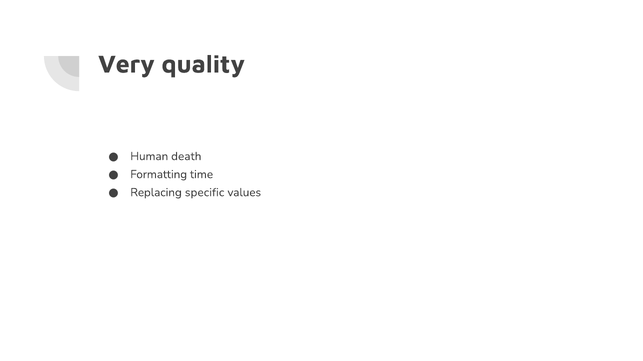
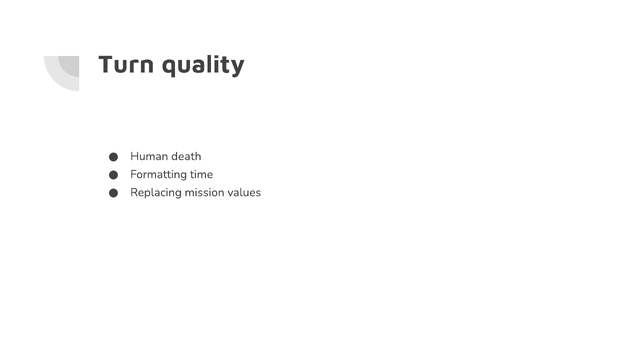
Very: Very -> Turn
specific: specific -> mission
